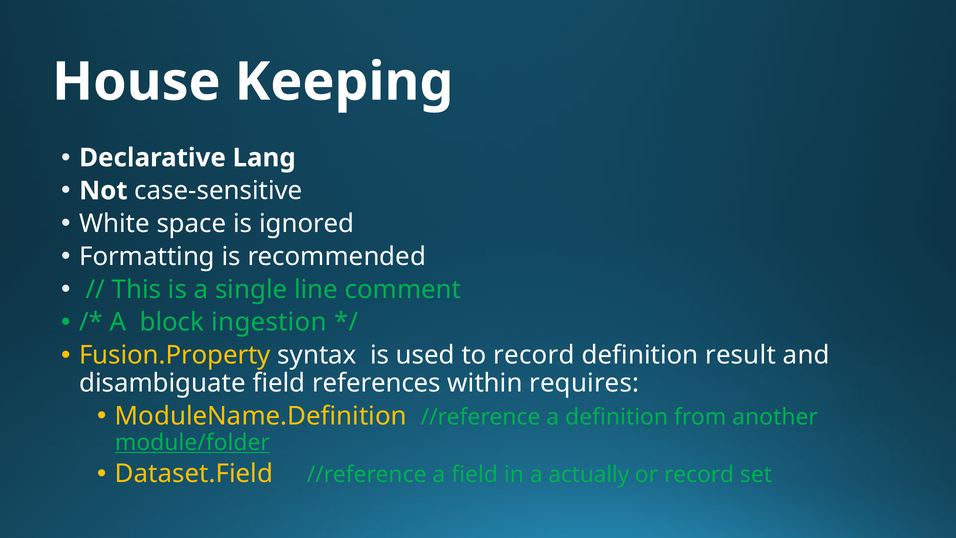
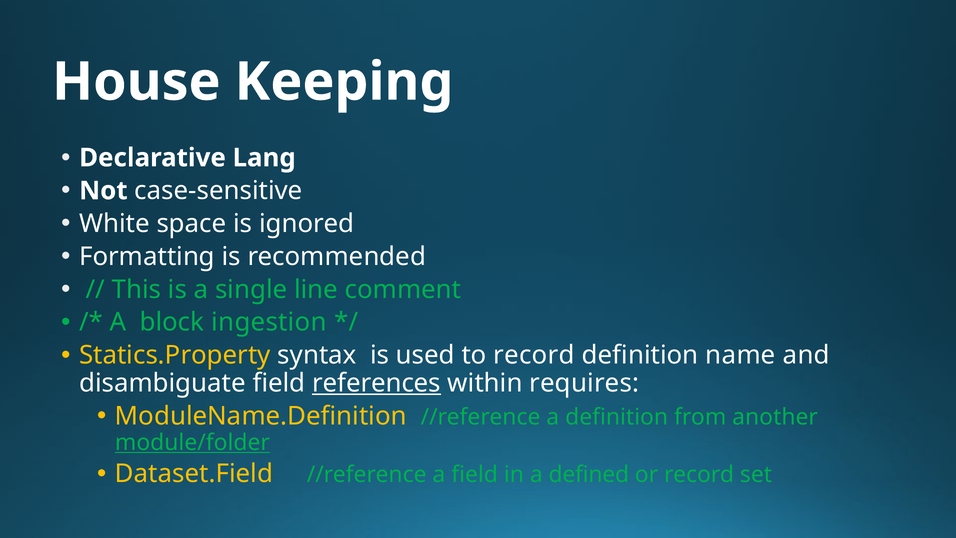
Fusion.Property: Fusion.Property -> Statics.Property
result: result -> name
references underline: none -> present
actually: actually -> defined
